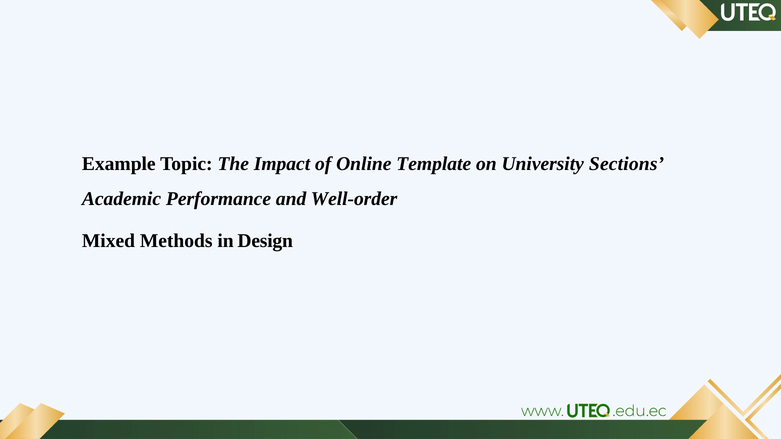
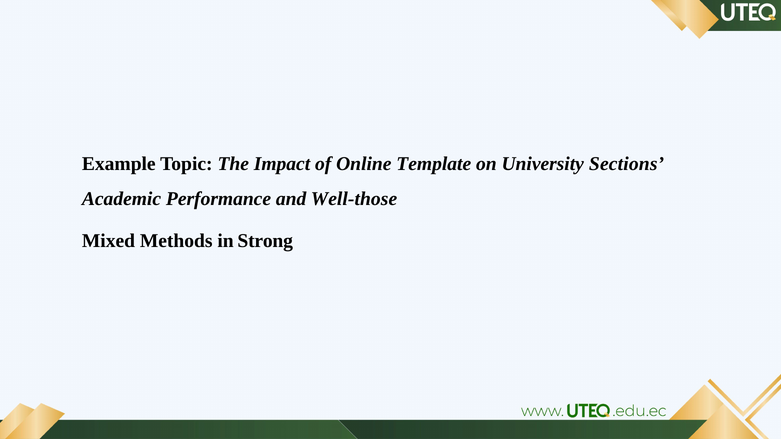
Well-order: Well-order -> Well-those
Design: Design -> Strong
